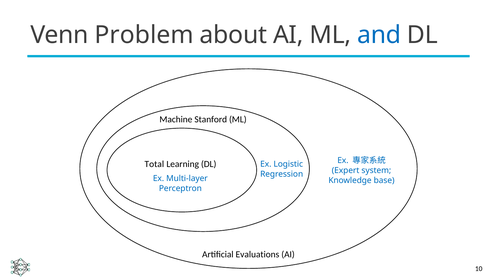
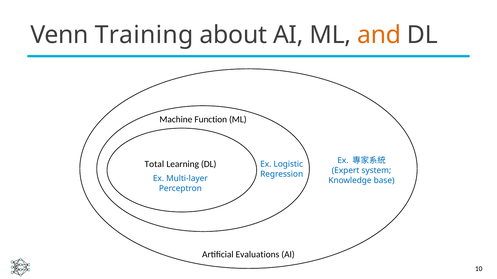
Problem: Problem -> Training
and colour: blue -> orange
Stanford: Stanford -> Function
